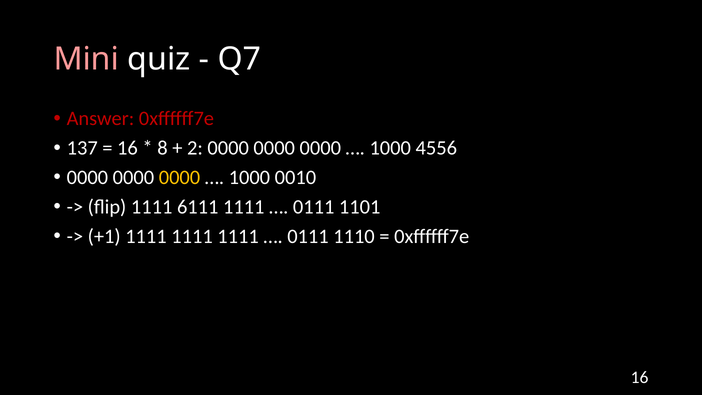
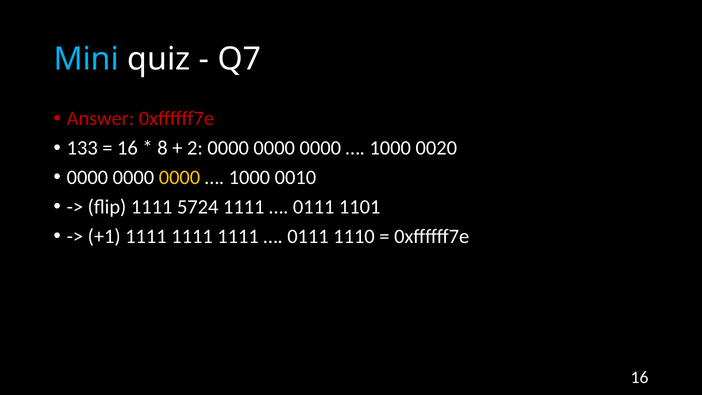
Mini colour: pink -> light blue
137: 137 -> 133
4556: 4556 -> 0020
6111: 6111 -> 5724
